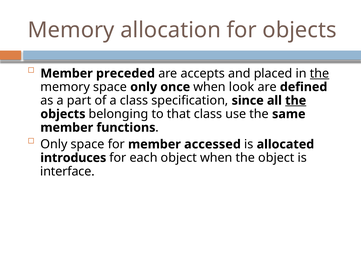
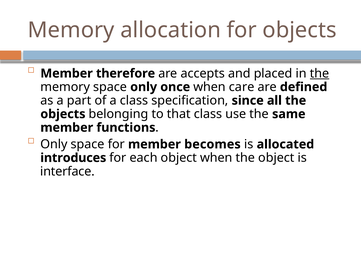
preceded: preceded -> therefore
look: look -> care
the at (296, 100) underline: present -> none
accessed: accessed -> becomes
